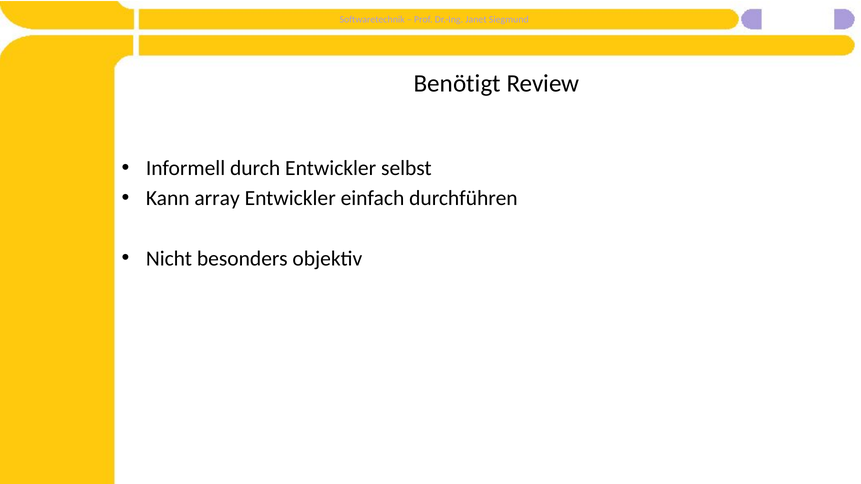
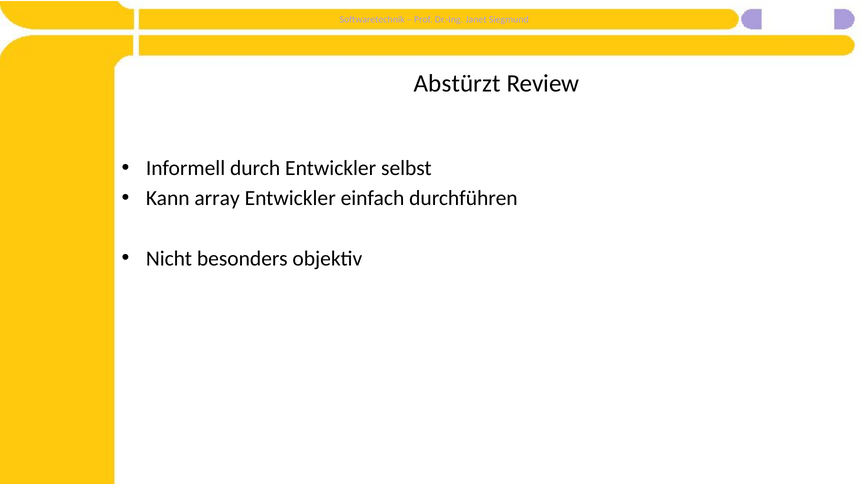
Benötigt: Benötigt -> Abstürzt
